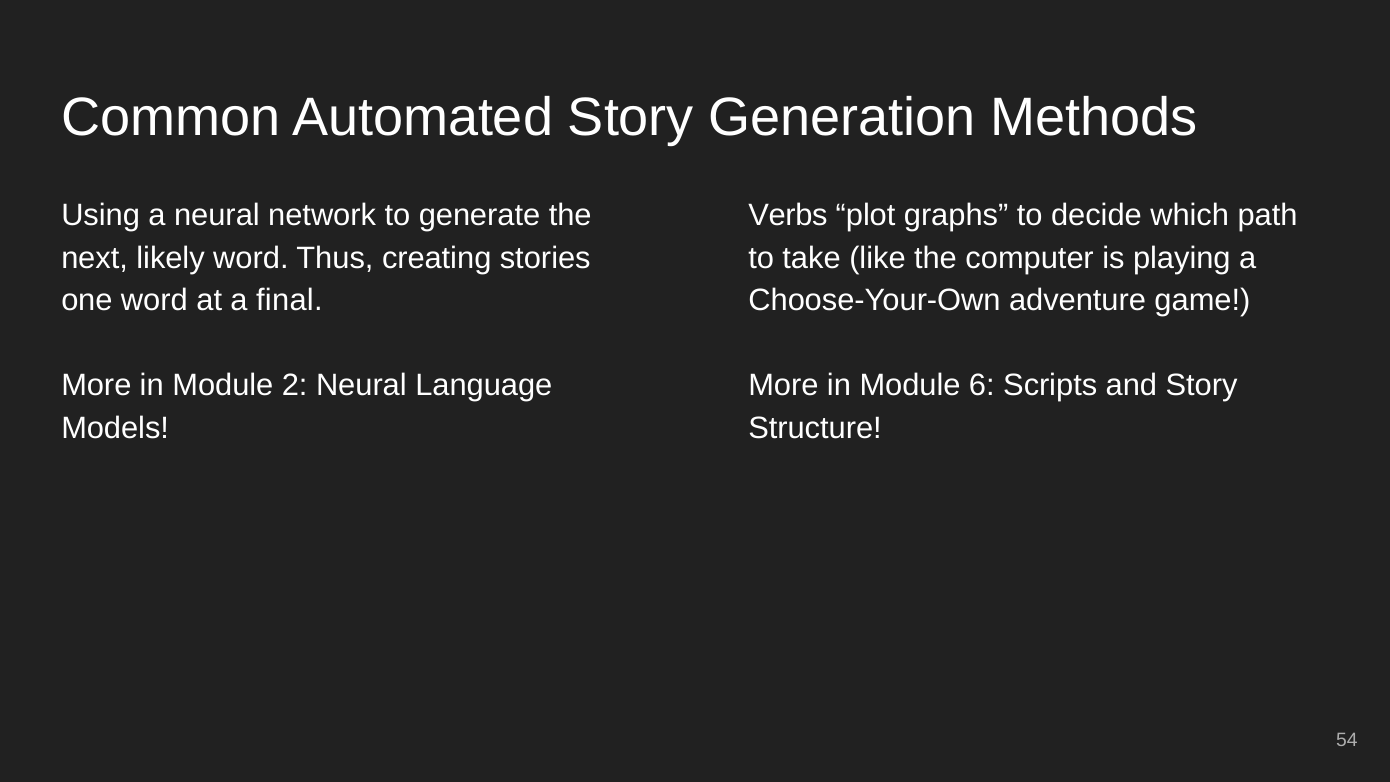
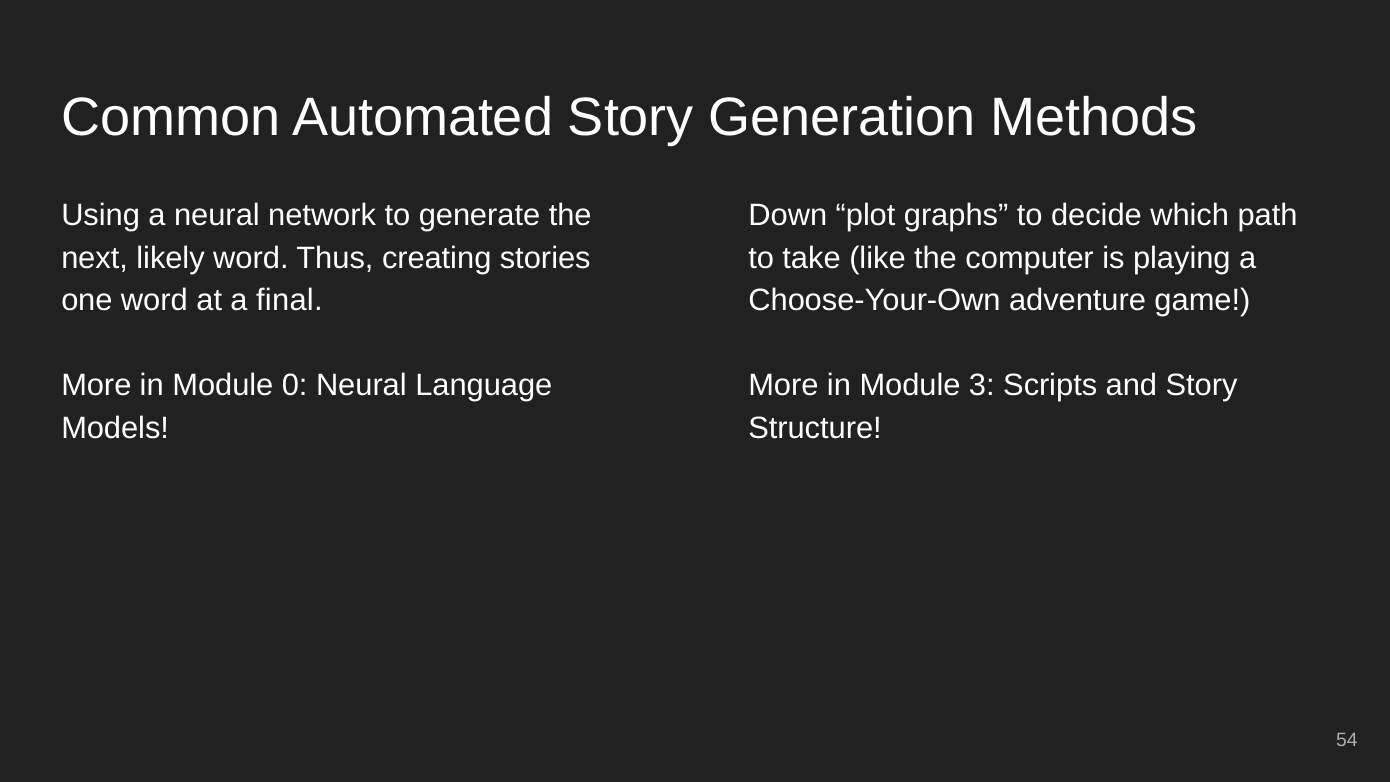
Verbs: Verbs -> Down
2: 2 -> 0
6: 6 -> 3
